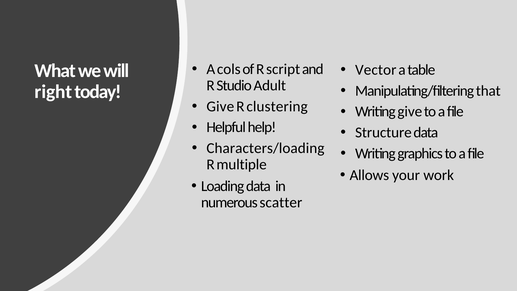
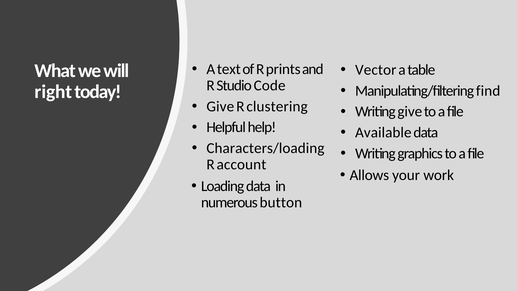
cols: cols -> text
script: script -> prints
Adult: Adult -> Code
that: that -> find
Structure: Structure -> Available
multiple: multiple -> account
scatter: scatter -> button
